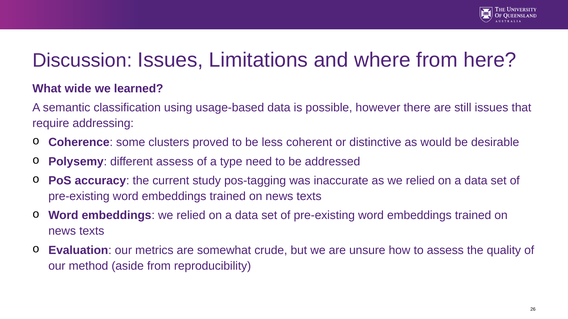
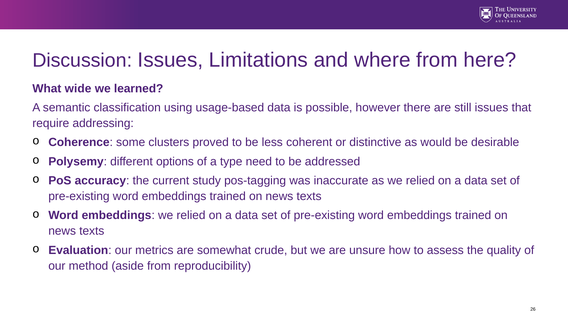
different assess: assess -> options
